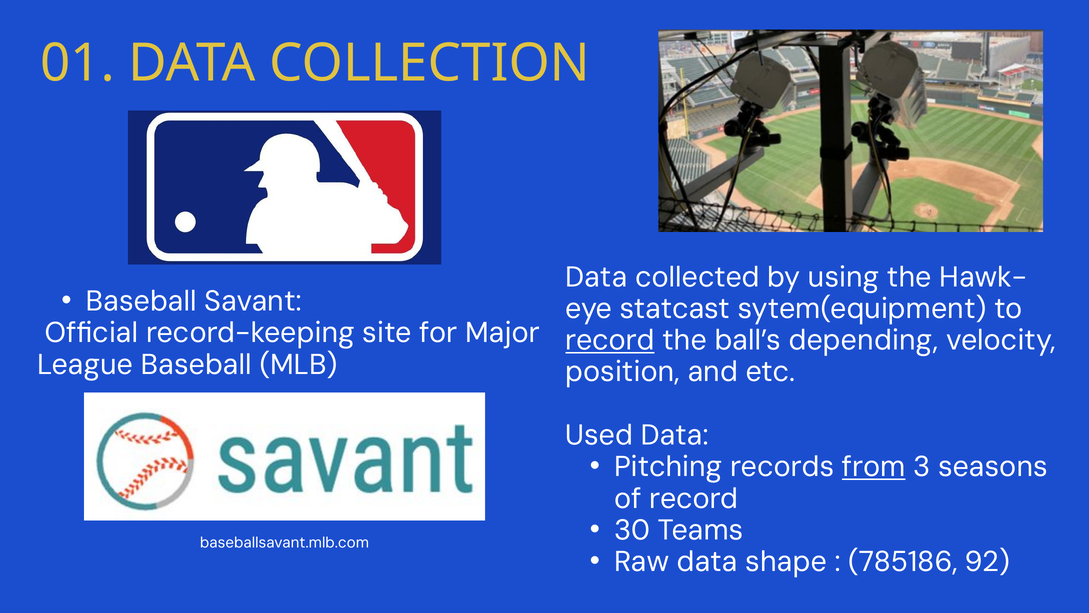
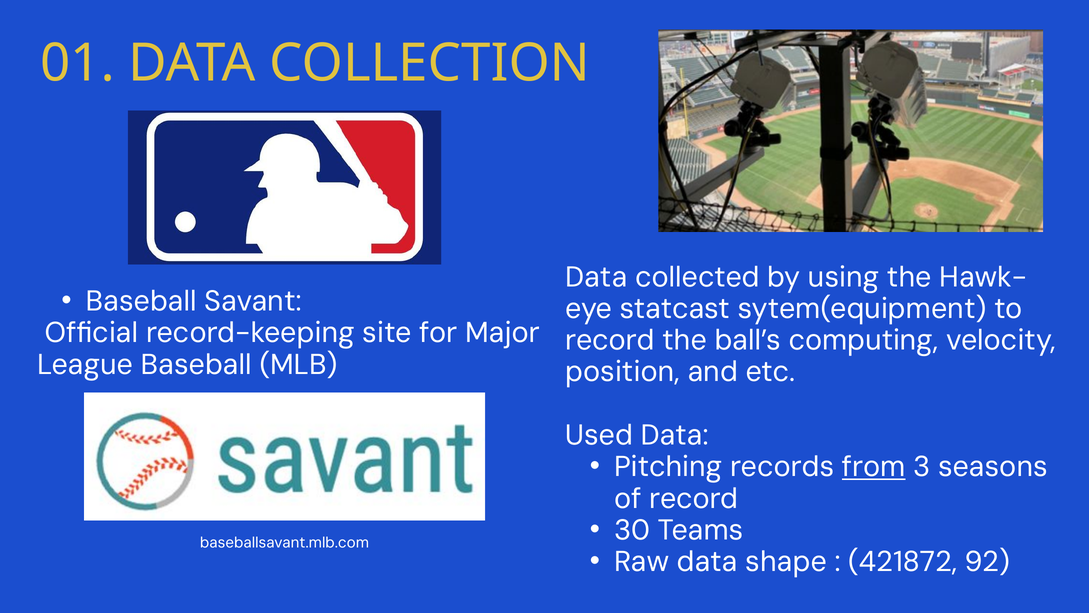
record at (610, 340) underline: present -> none
depending: depending -> computing
785186: 785186 -> 421872
